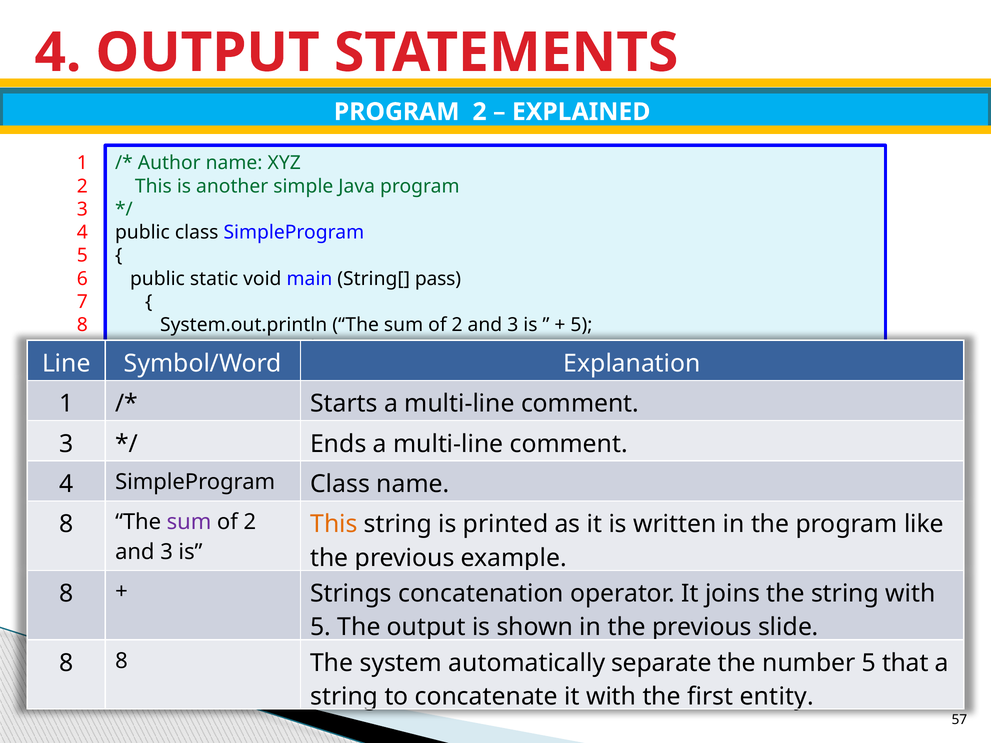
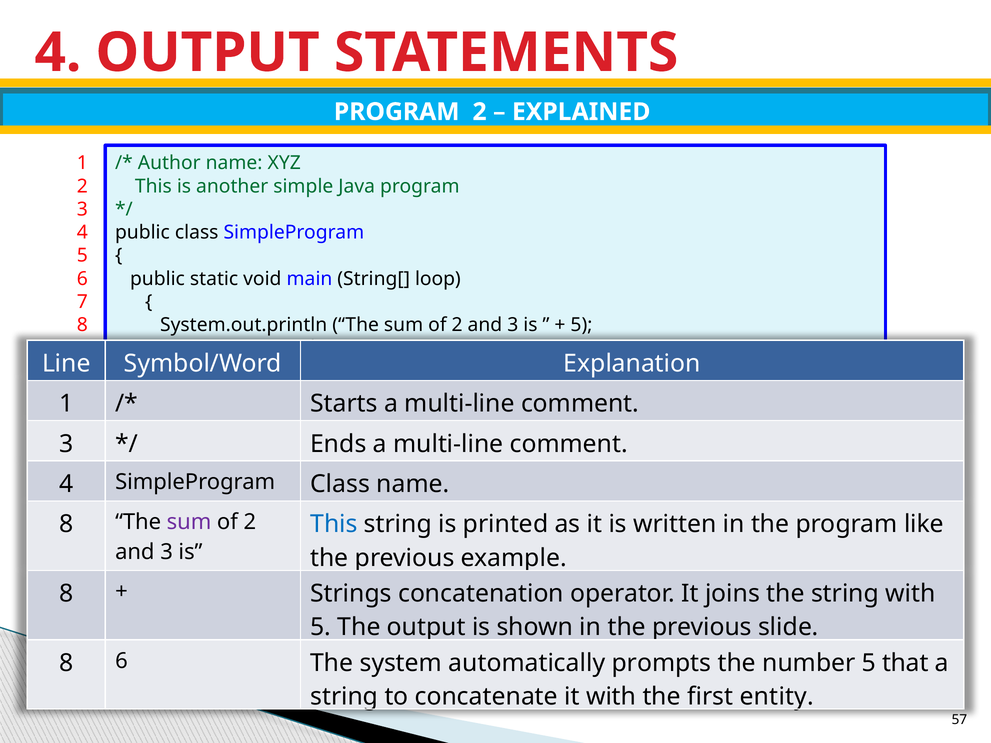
pass: pass -> loop
This at (334, 524) colour: orange -> blue
8 8: 8 -> 6
separate: separate -> prompts
